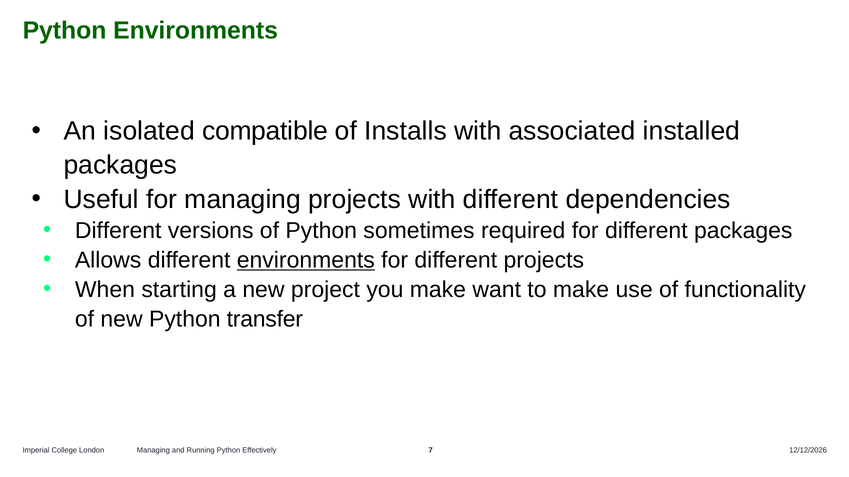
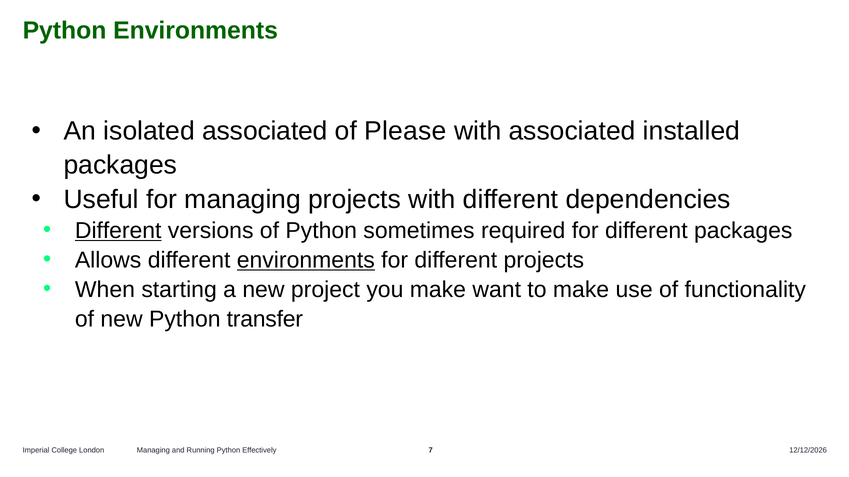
isolated compatible: compatible -> associated
Installs: Installs -> Please
Different at (118, 231) underline: none -> present
